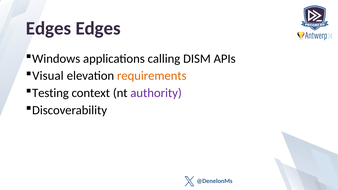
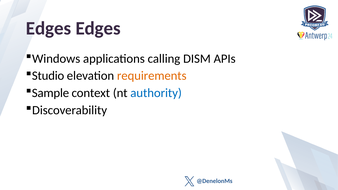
Visual: Visual -> Studio
Testing: Testing -> Sample
authority colour: purple -> blue
